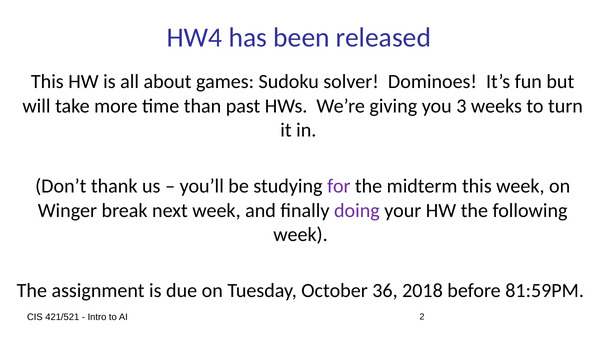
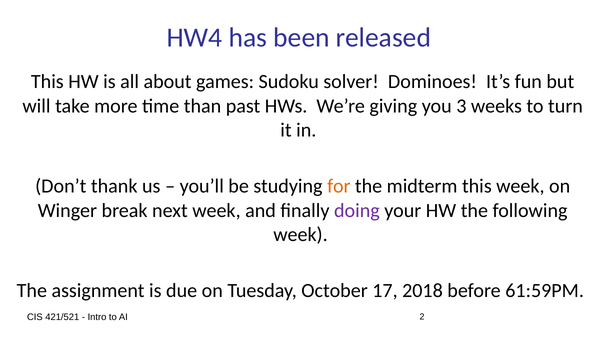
for colour: purple -> orange
36: 36 -> 17
81:59PM: 81:59PM -> 61:59PM
